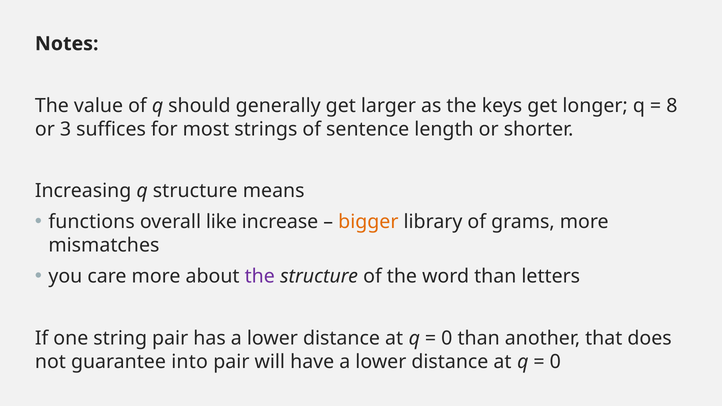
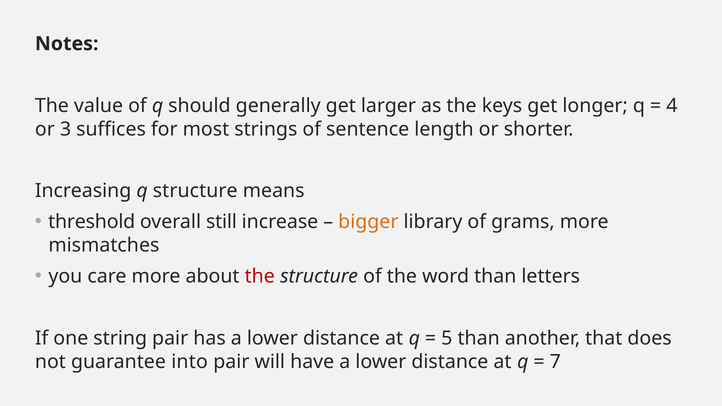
8: 8 -> 4
functions: functions -> threshold
like: like -> still
the at (260, 276) colour: purple -> red
0 at (447, 338): 0 -> 5
0 at (555, 362): 0 -> 7
